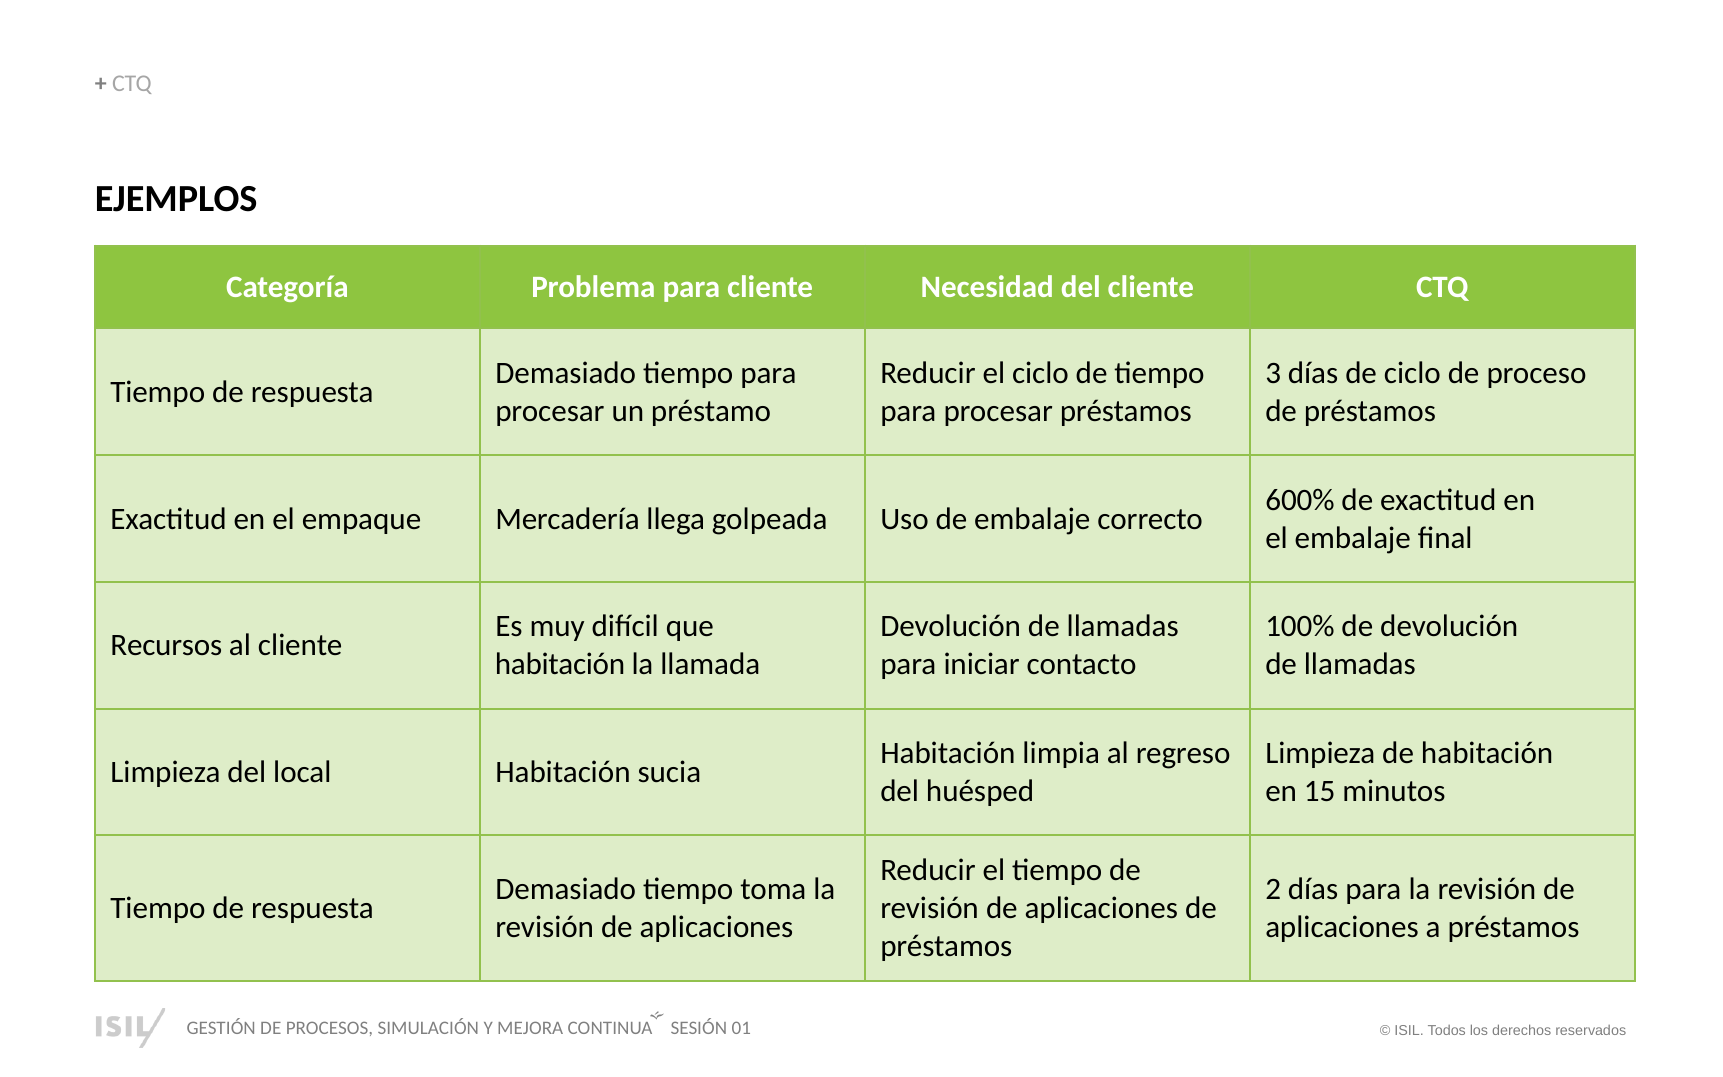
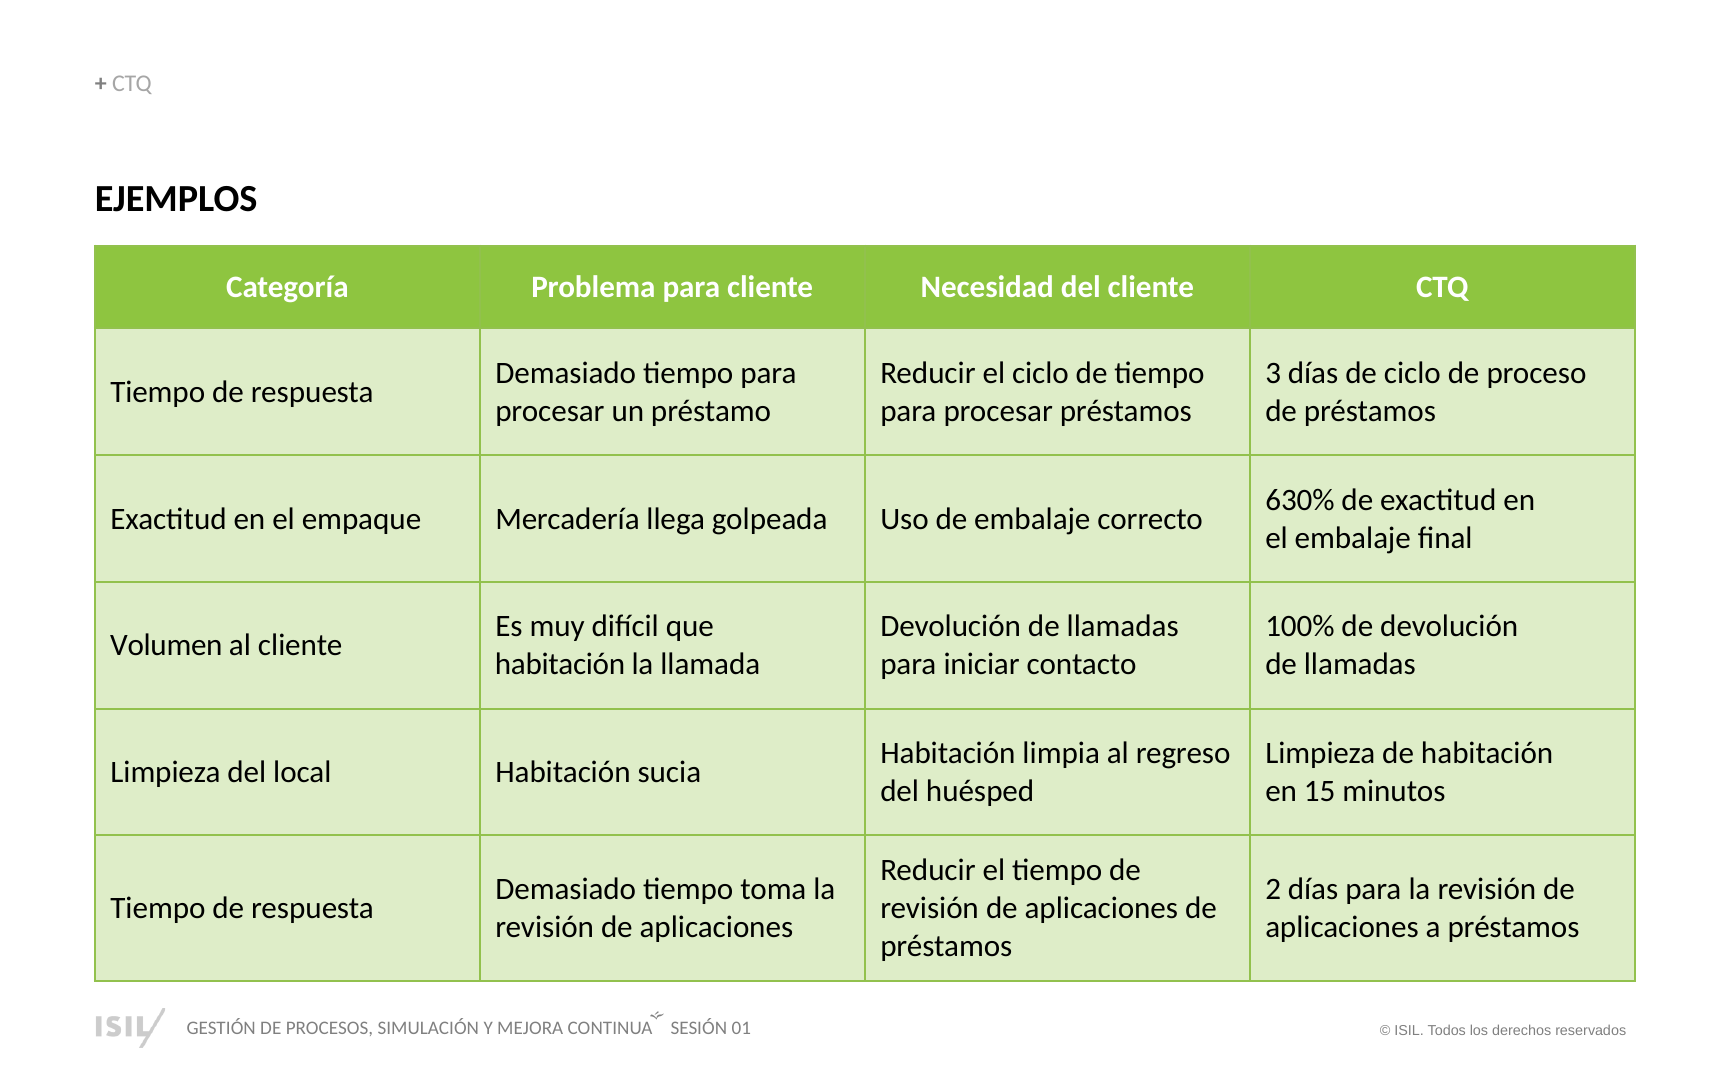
600%: 600% -> 630%
Recursos: Recursos -> Volumen
